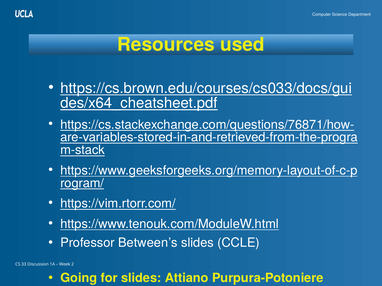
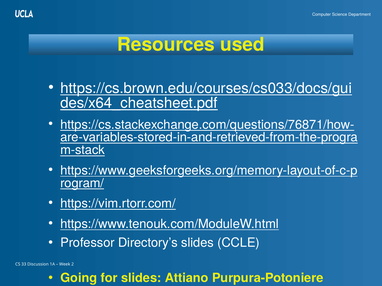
Between’s: Between’s -> Directory’s
